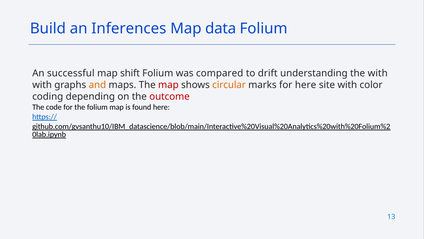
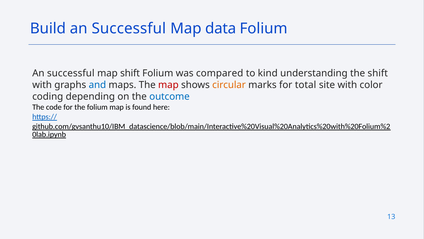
Build an Inferences: Inferences -> Successful
drift: drift -> kind
the with: with -> shift
and colour: orange -> blue
for here: here -> total
outcome colour: red -> blue
